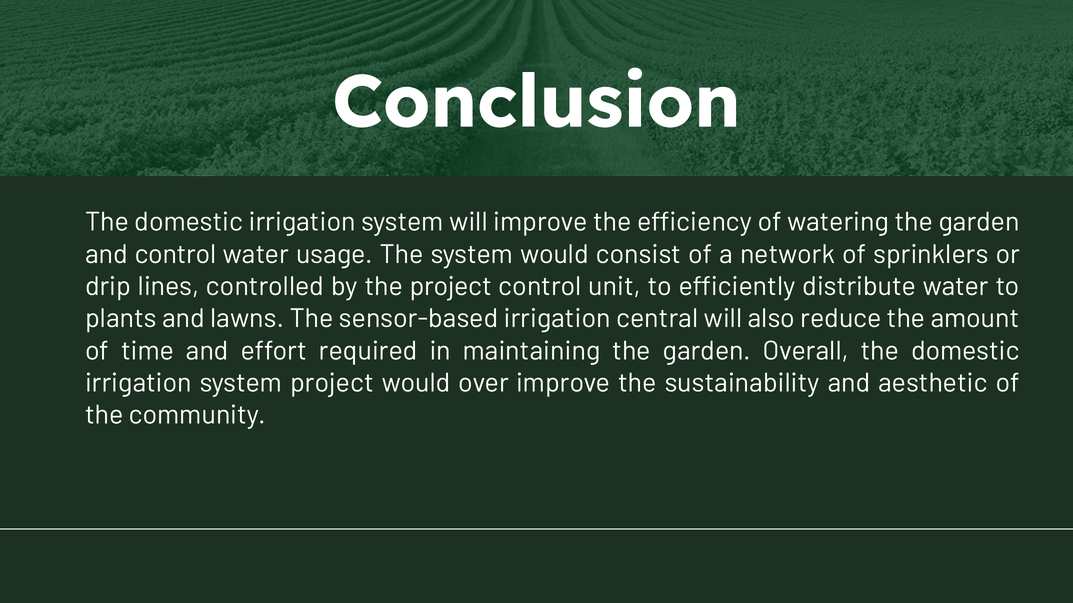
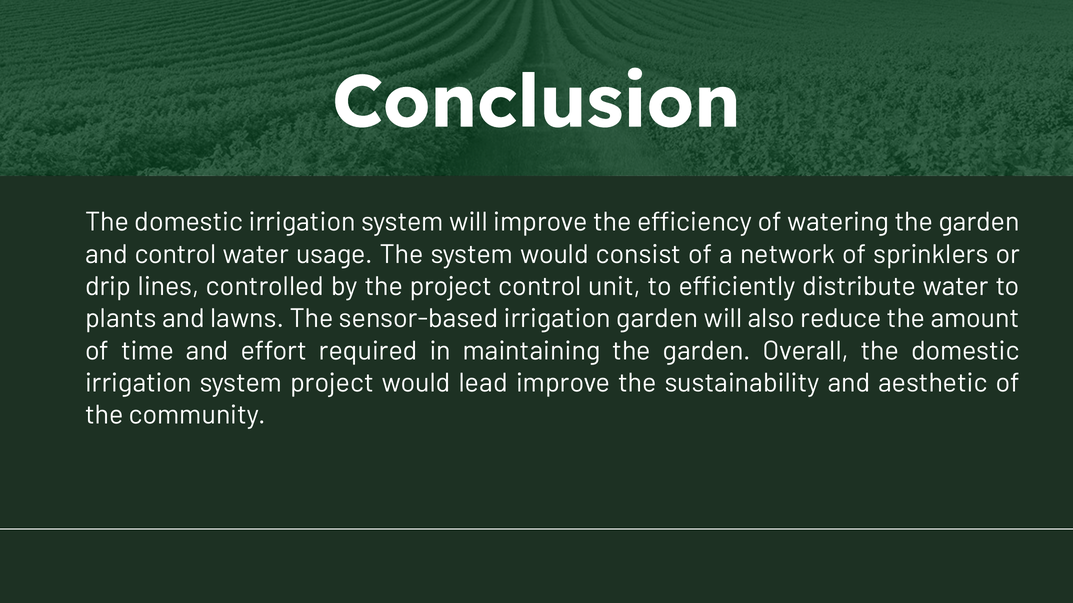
irrigation central: central -> garden
over: over -> lead
